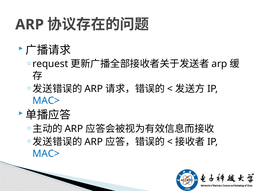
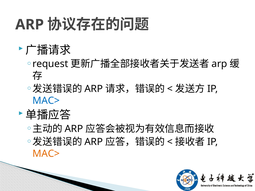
MAC> at (46, 154) colour: blue -> orange
